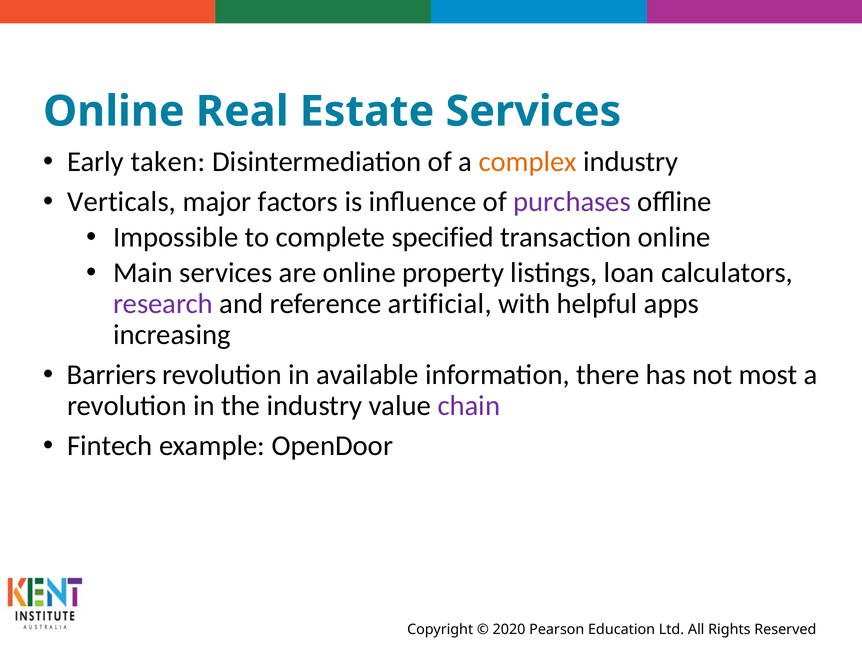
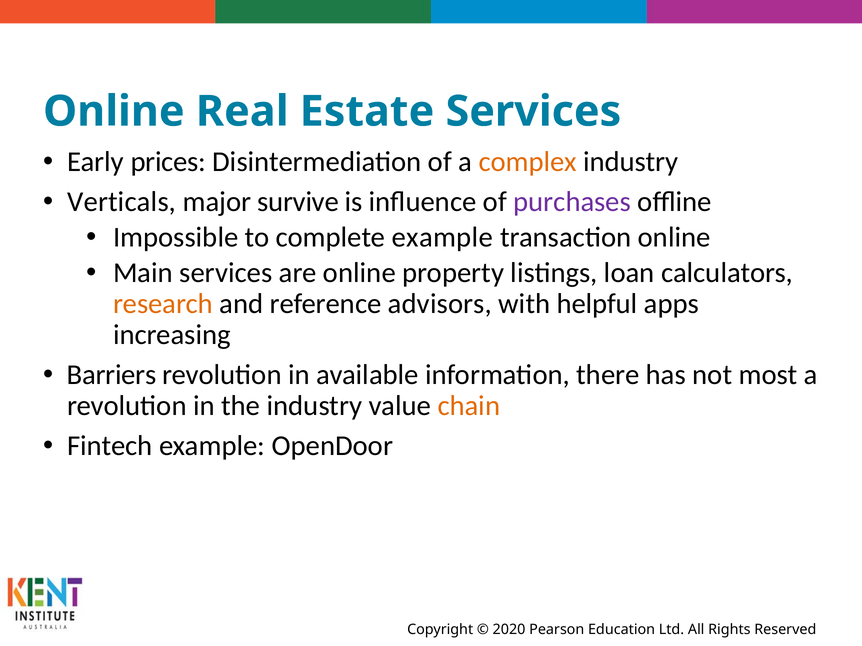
taken: taken -> prices
factors: factors -> survive
complete specified: specified -> example
research colour: purple -> orange
artificial: artificial -> advisors
chain colour: purple -> orange
